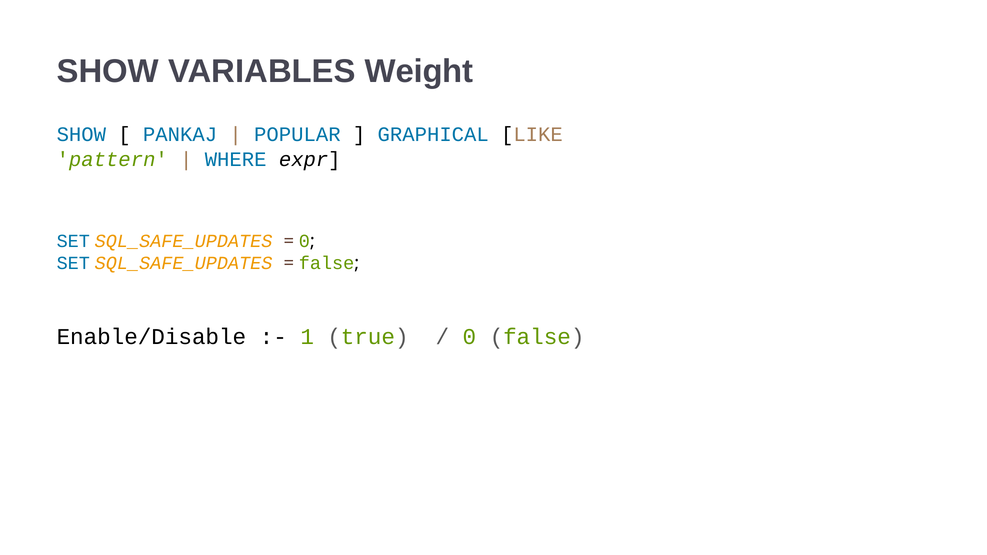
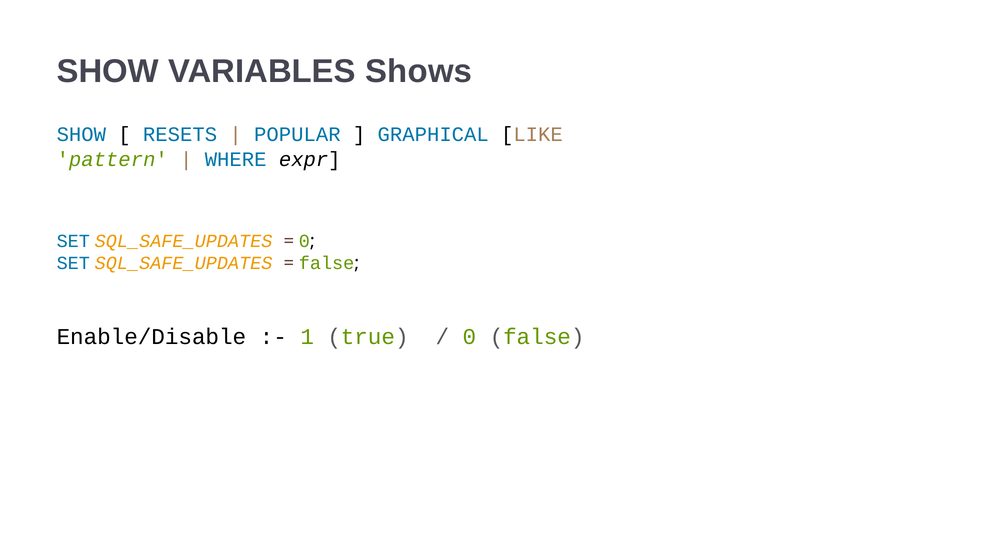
Weight: Weight -> Shows
PANKAJ: PANKAJ -> RESETS
